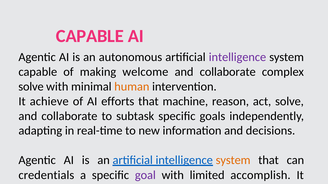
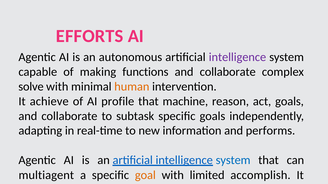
CAPABLE at (90, 36): CAPABLE -> EFFORTS
welcome: welcome -> functions
AI efforts: efforts -> profile
act solve: solve -> goals
and decisions: decisions -> performs
system at (233, 161) colour: orange -> blue
credentials at (46, 176): credentials -> multiagent
goal at (145, 176) colour: purple -> orange
